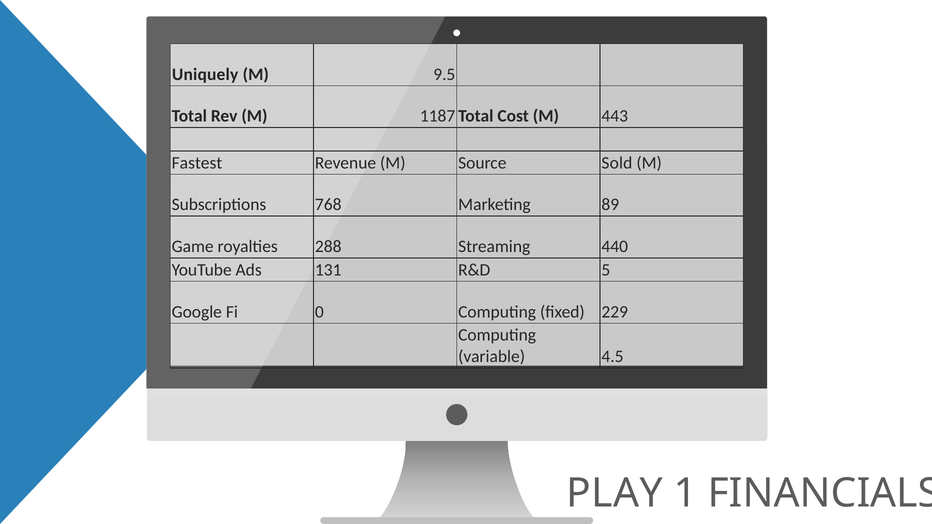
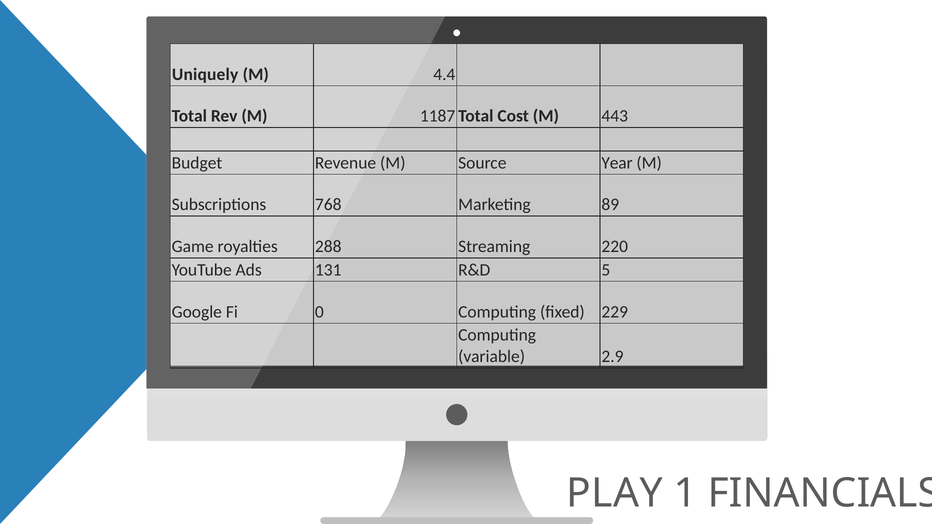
9.5: 9.5 -> 4.4
Fastest: Fastest -> Budget
Sold: Sold -> Year
440: 440 -> 220
4.5: 4.5 -> 2.9
